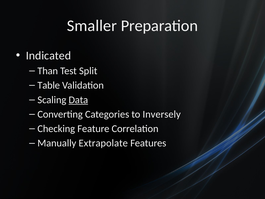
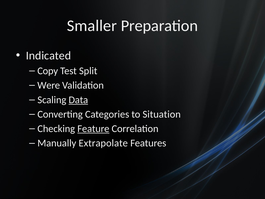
Than: Than -> Copy
Table: Table -> Were
Inversely: Inversely -> Situation
Feature underline: none -> present
